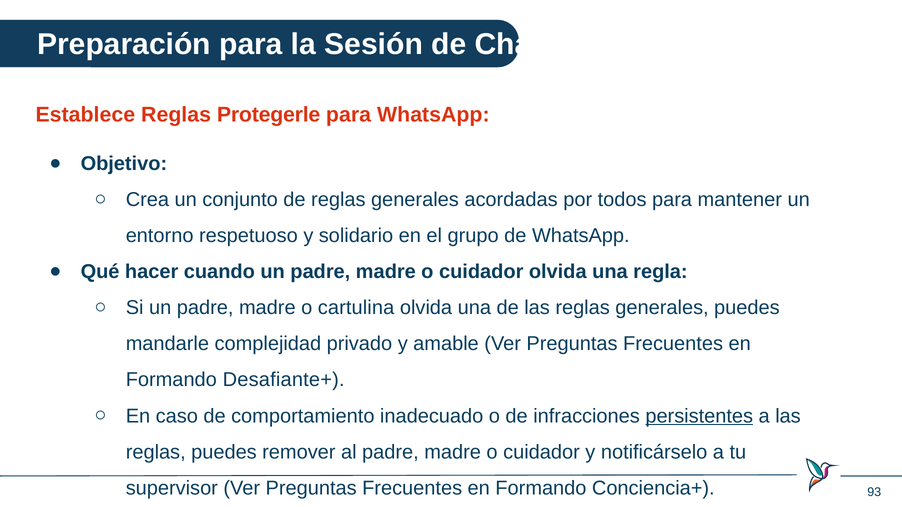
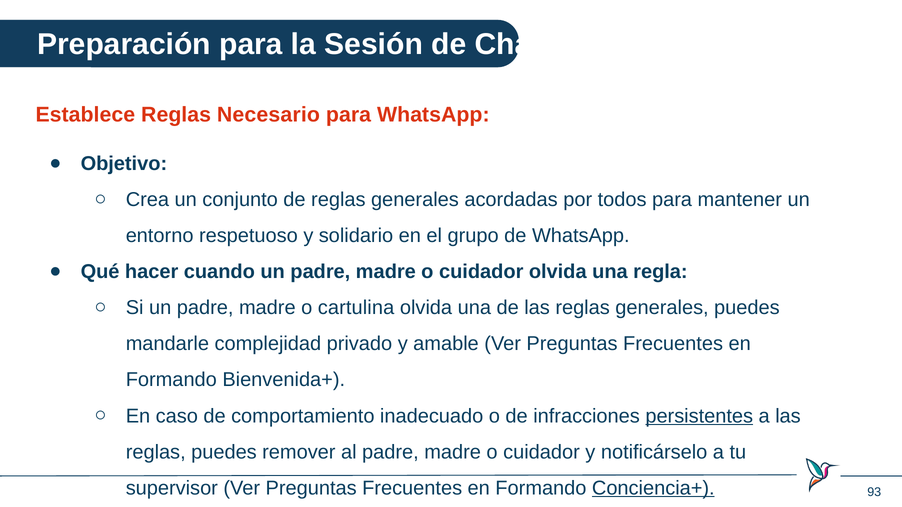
Protegerle: Protegerle -> Necesario
Desafiante+: Desafiante+ -> Bienvenida+
Conciencia+ underline: none -> present
